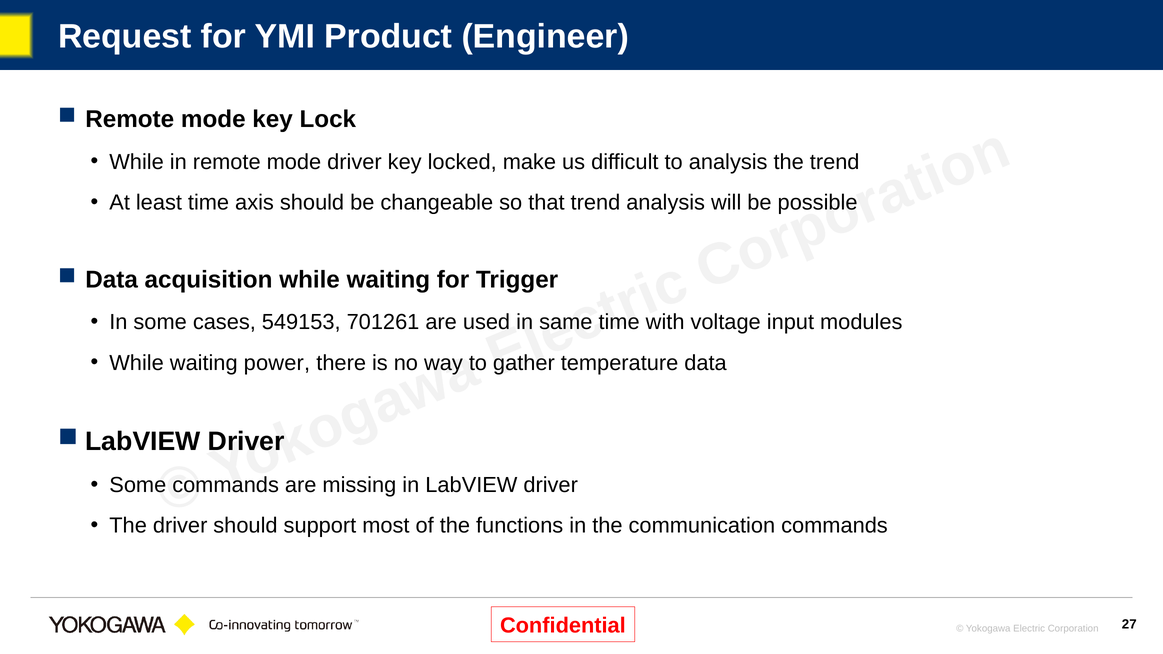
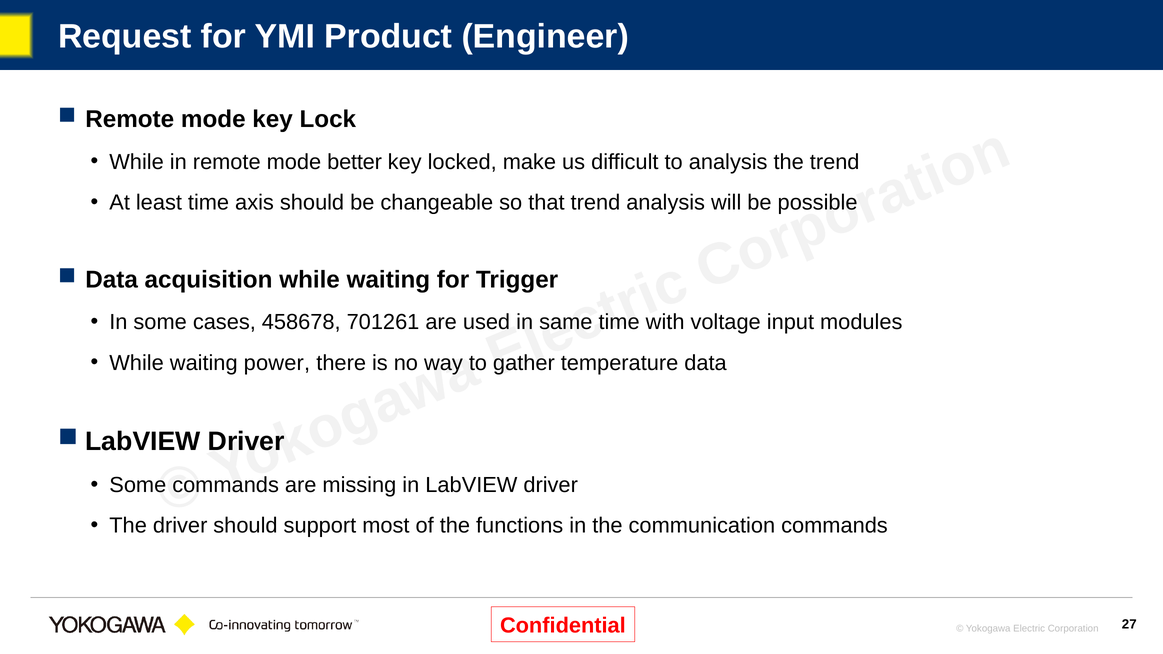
mode driver: driver -> better
549153: 549153 -> 458678
